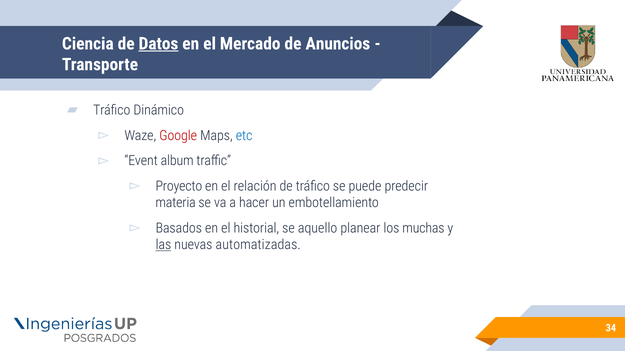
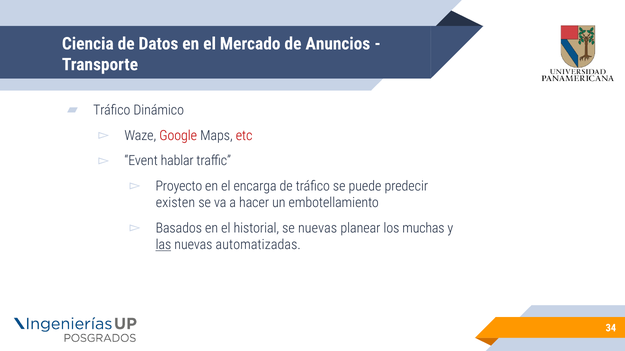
Datos underline: present -> none
etc colour: blue -> red
album: album -> hablar
relación: relación -> encarga
materia: materia -> existen
se aquello: aquello -> nuevas
